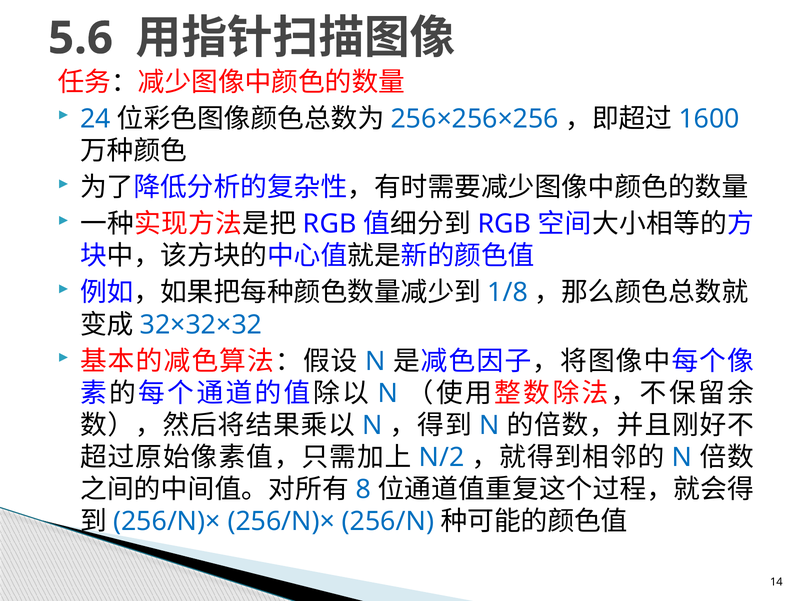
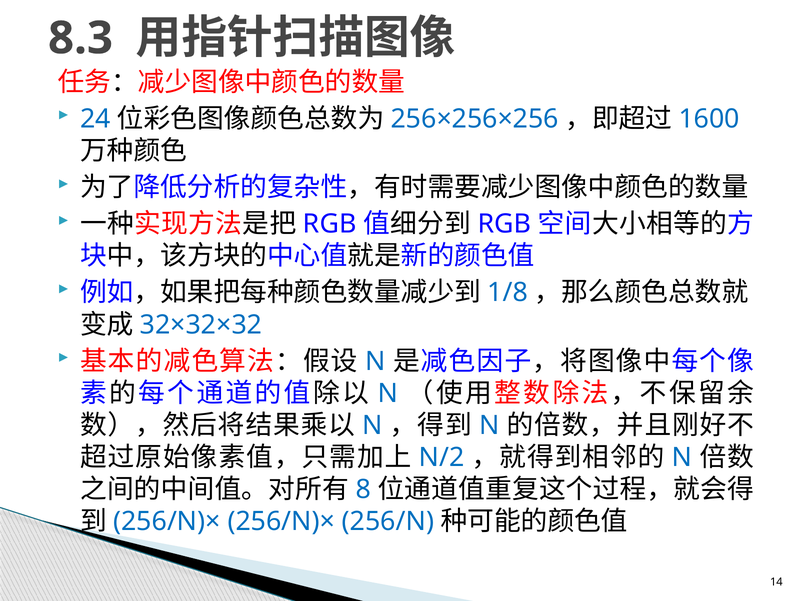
5.6: 5.6 -> 8.3
